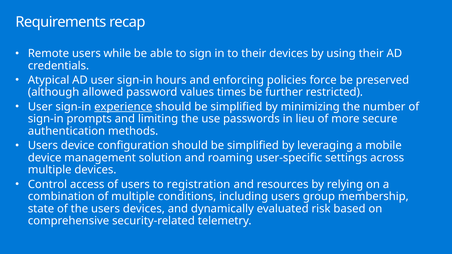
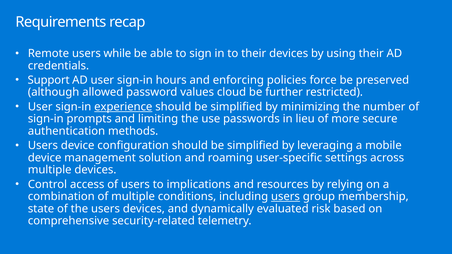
Atypical: Atypical -> Support
times: times -> cloud
registration: registration -> implications
users at (285, 197) underline: none -> present
